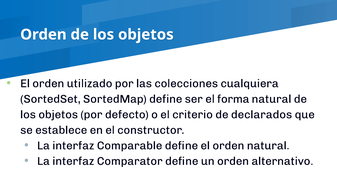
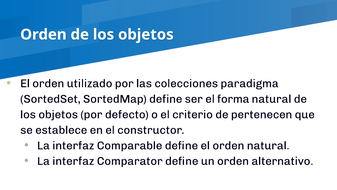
cualquiera: cualquiera -> paradigma
declarados: declarados -> pertenecen
